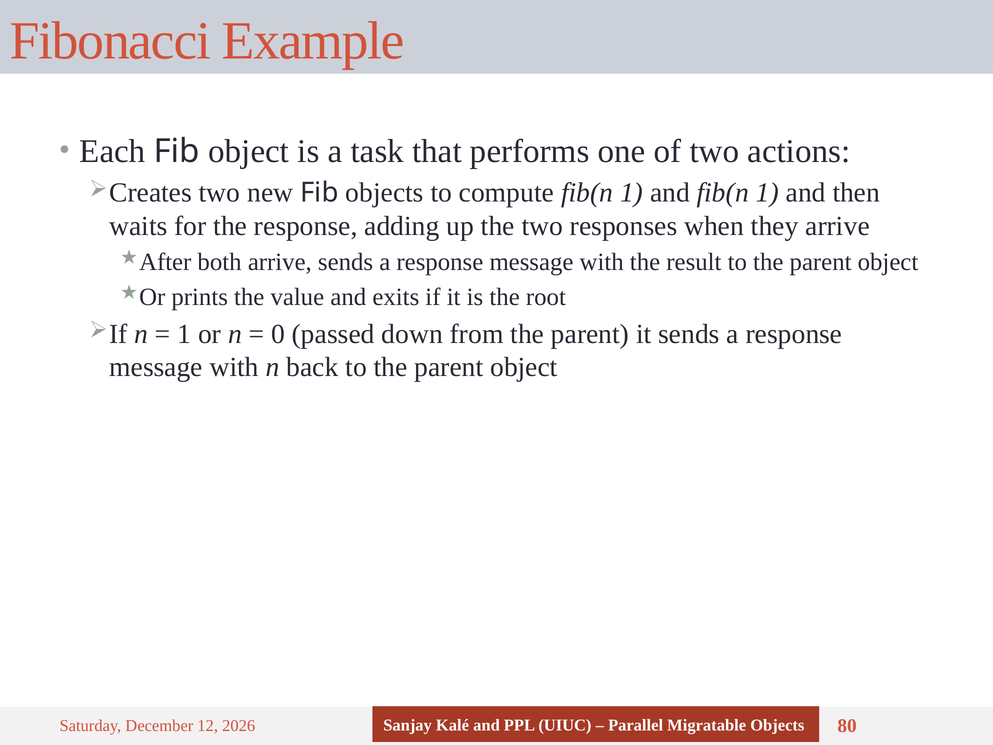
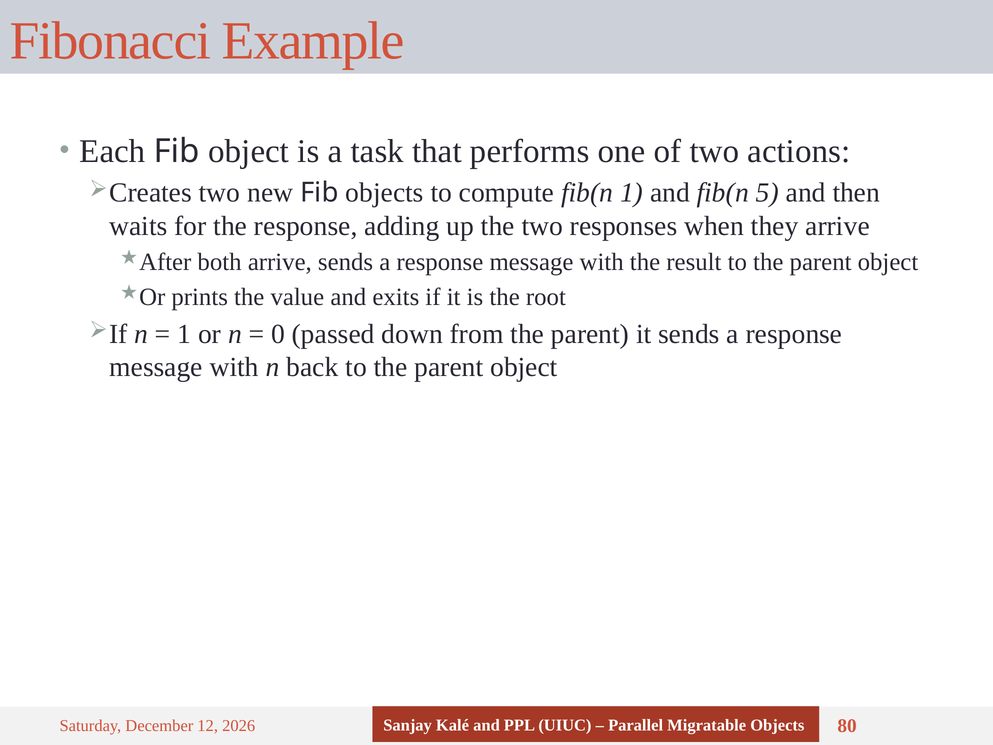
and fib(n 1: 1 -> 5
